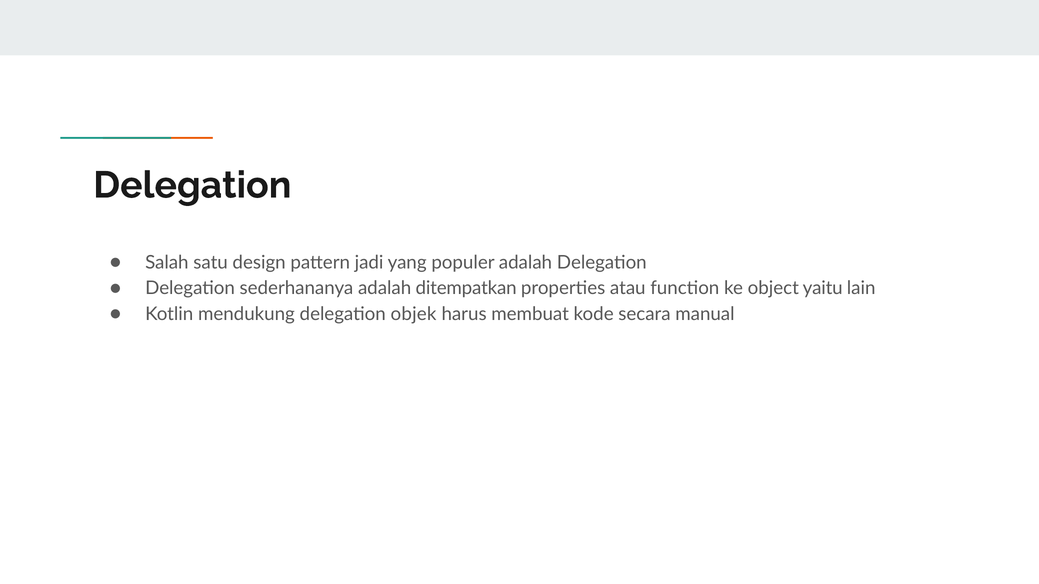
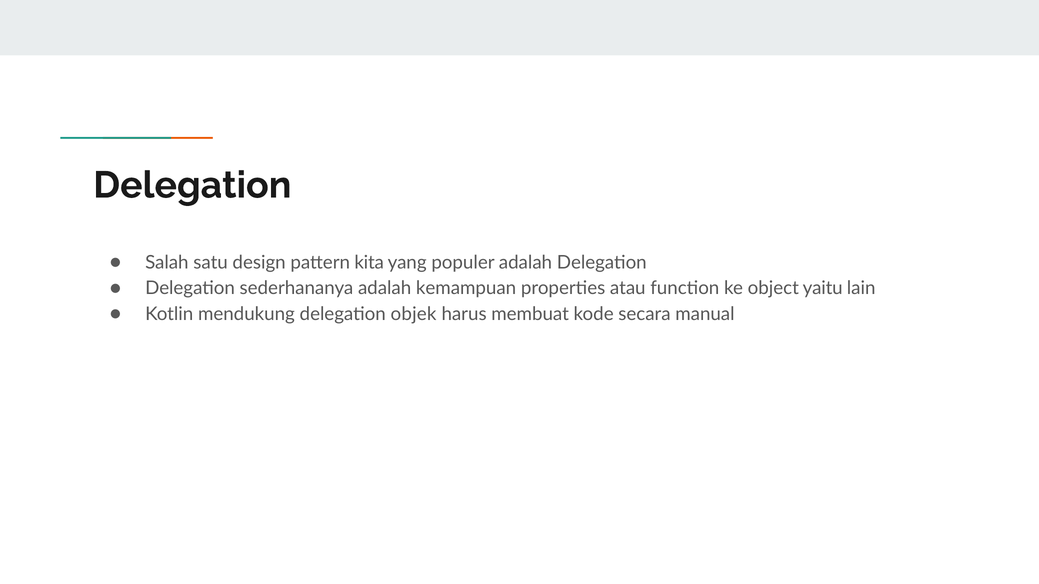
jadi: jadi -> kita
ditempatkan: ditempatkan -> kemampuan
